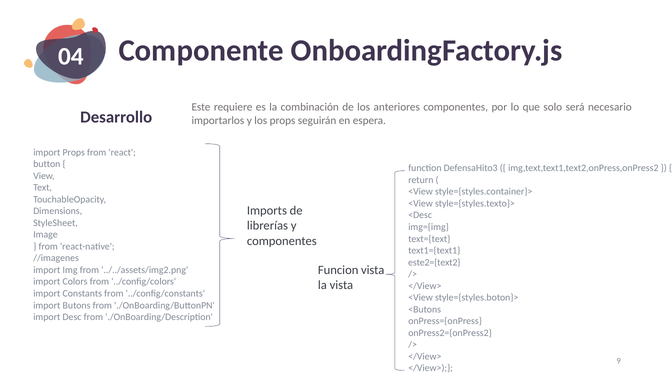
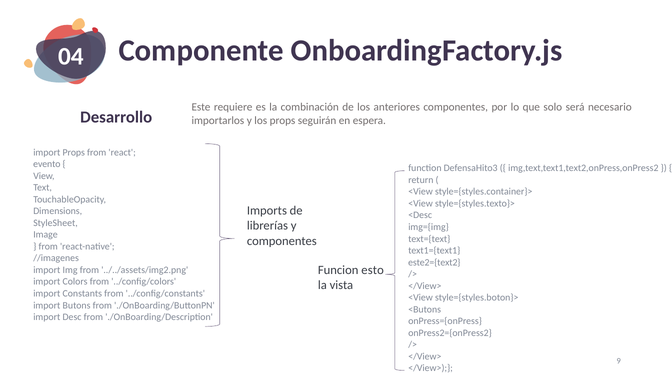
button: button -> evento
Funcion vista: vista -> esto
